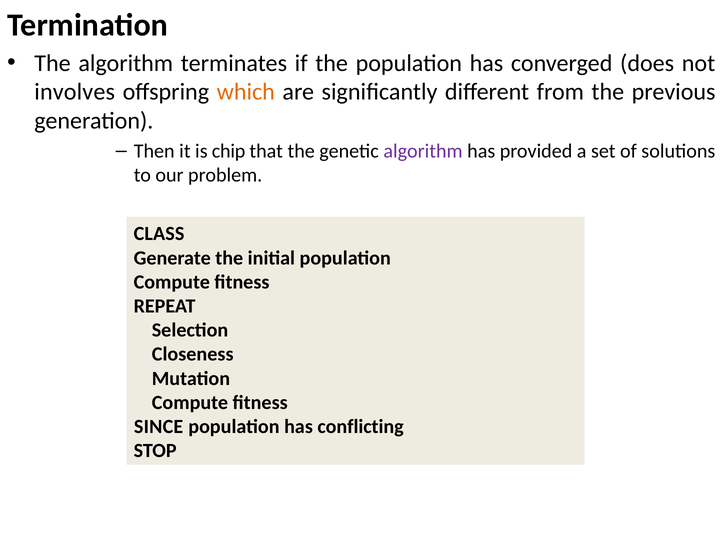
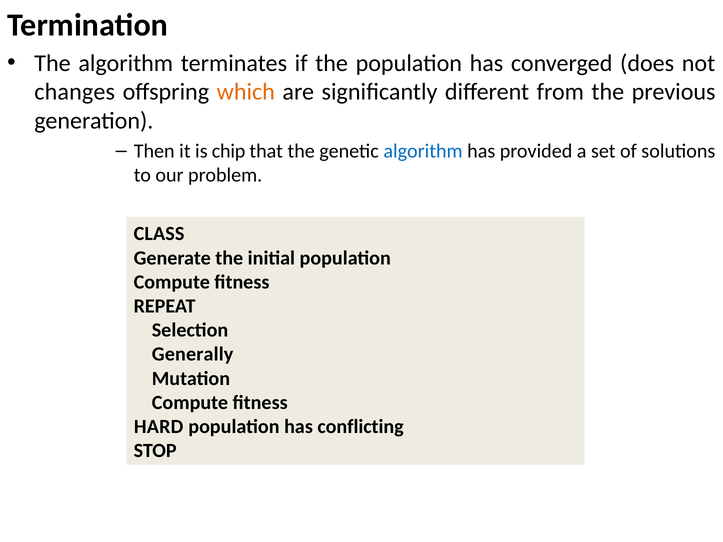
involves: involves -> changes
algorithm at (423, 151) colour: purple -> blue
Closeness: Closeness -> Generally
SINCE: SINCE -> HARD
